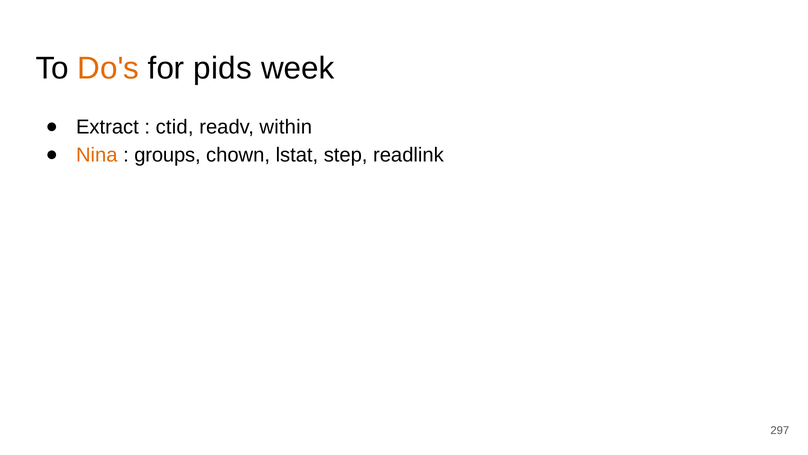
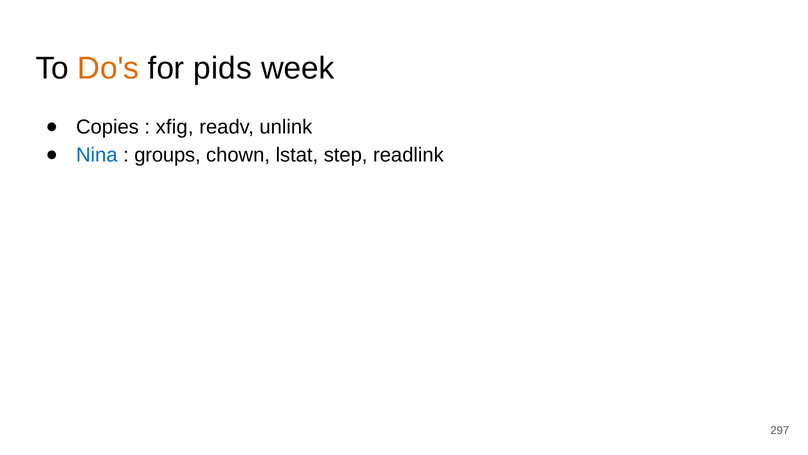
Extract: Extract -> Copies
ctid: ctid -> xfig
within: within -> unlink
Nina colour: orange -> blue
